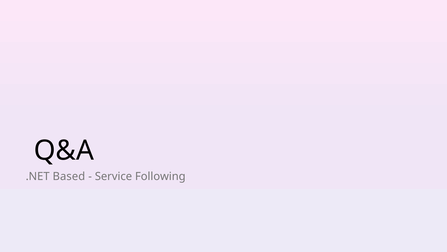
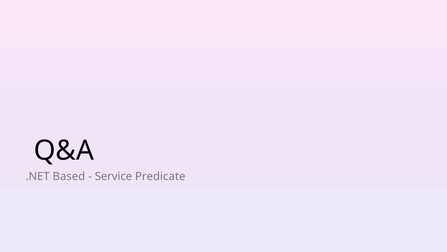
Following: Following -> Predicate
